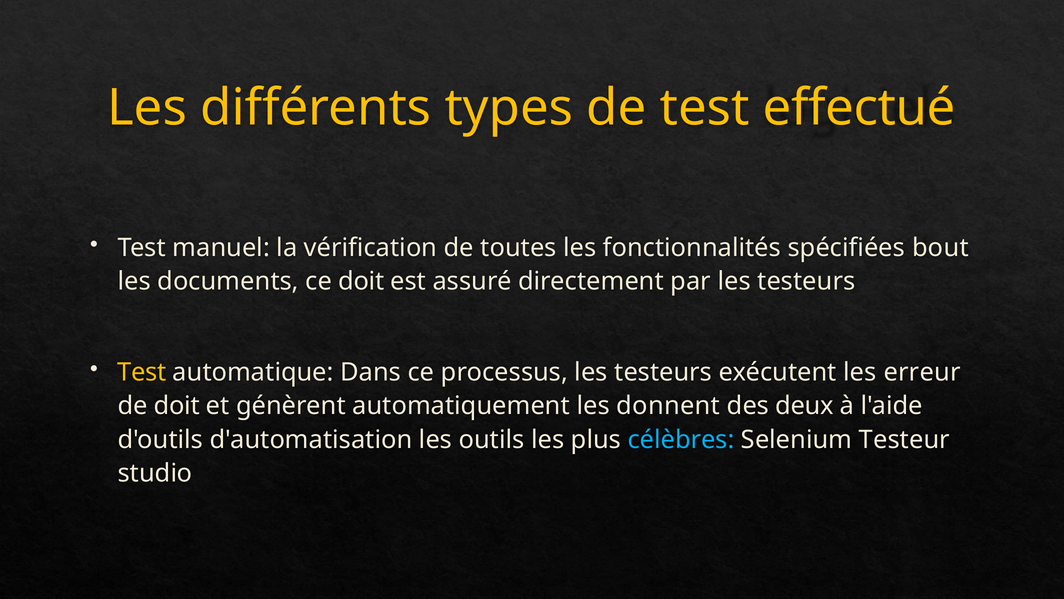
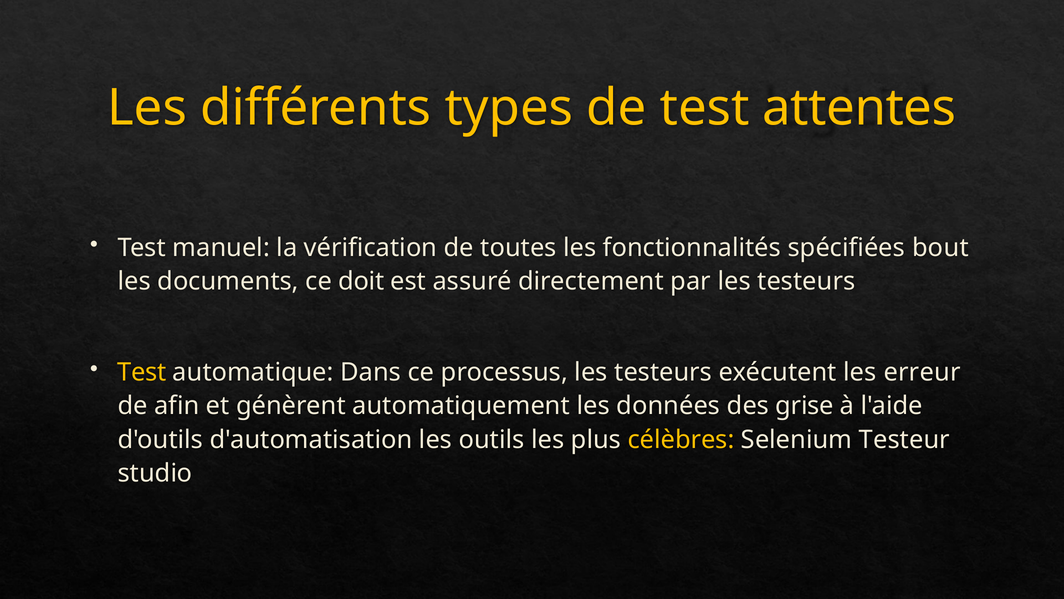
effectué: effectué -> attentes
de doit: doit -> afin
donnent: donnent -> données
deux: deux -> grise
célèbres colour: light blue -> yellow
